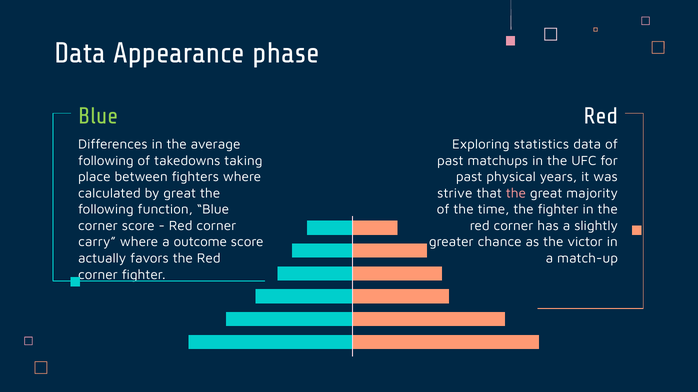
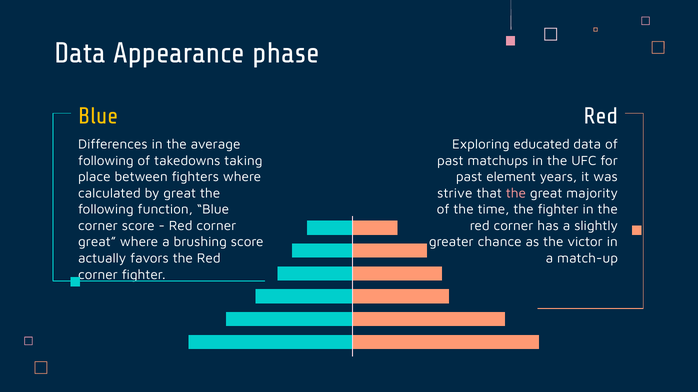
Blue at (98, 116) colour: light green -> yellow
statistics: statistics -> educated
physical: physical -> element
carry at (97, 242): carry -> great
outcome: outcome -> brushing
